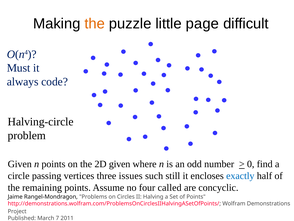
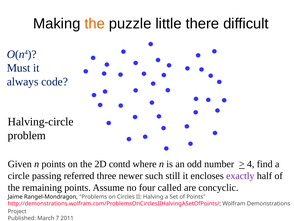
page: page -> there
2D given: given -> contd
0: 0 -> 4
vertices: vertices -> referred
issues: issues -> newer
exactly colour: blue -> purple
